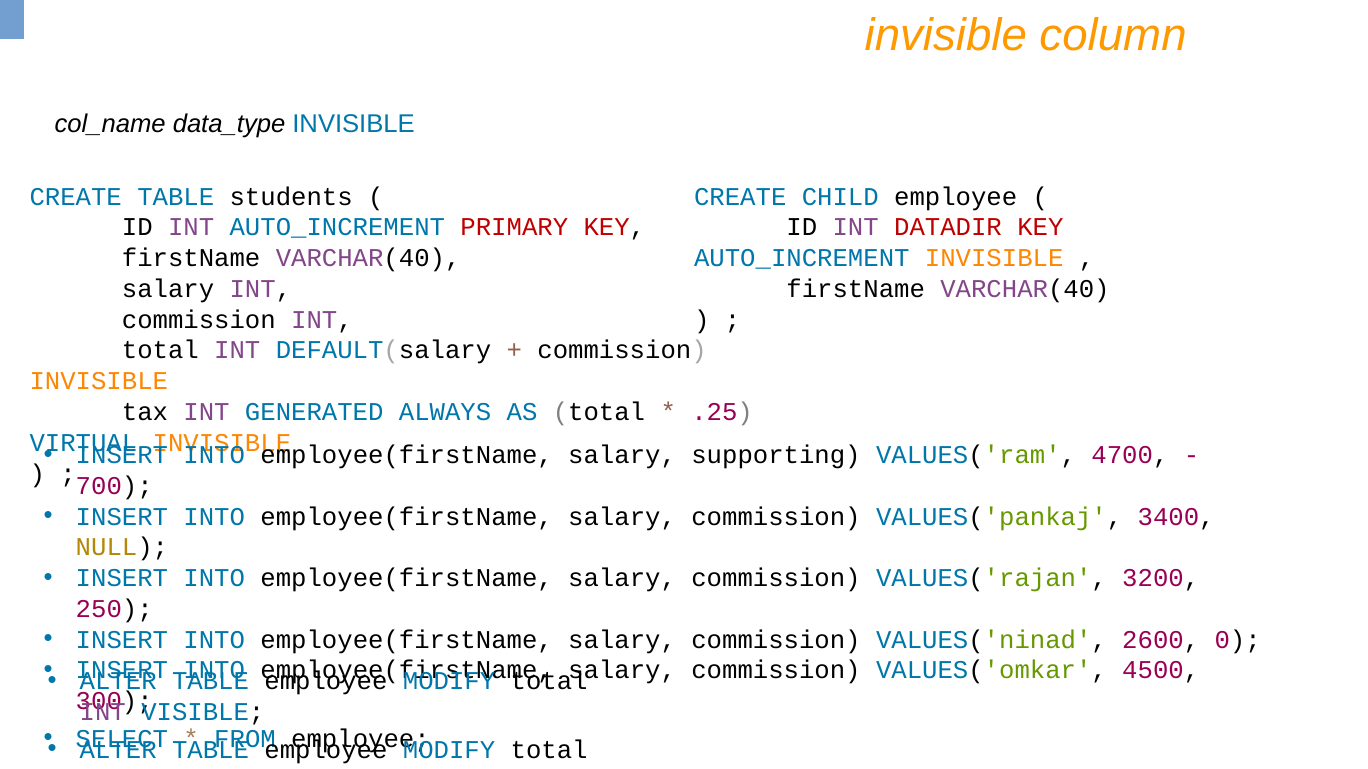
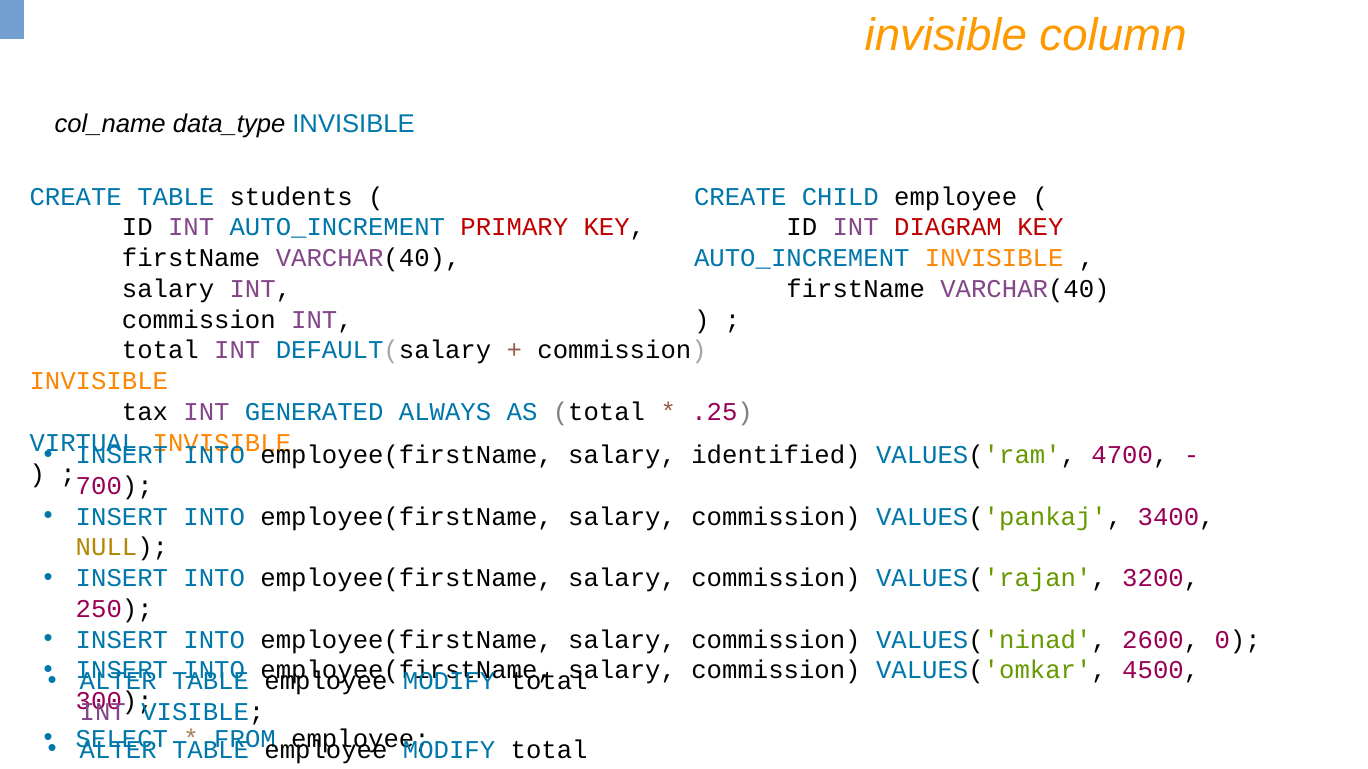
DATADIR: DATADIR -> DIAGRAM
supporting: supporting -> identified
